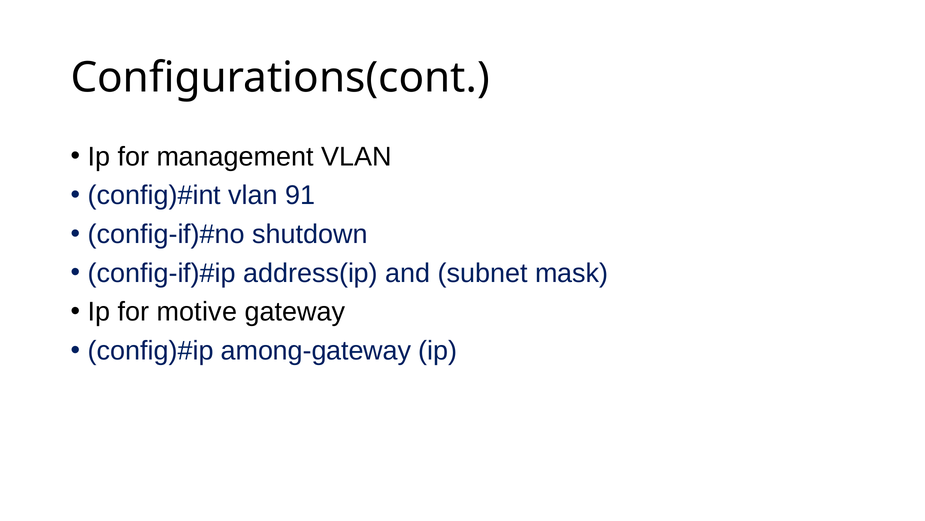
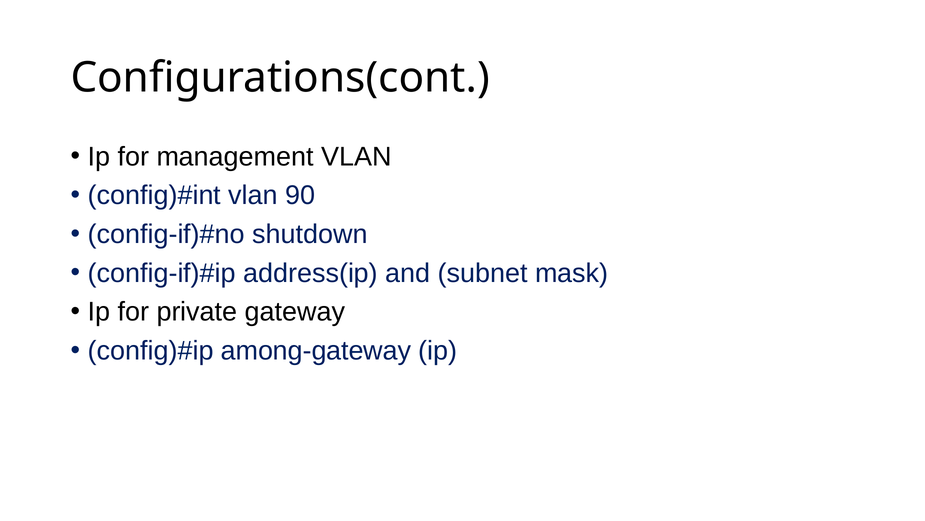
91: 91 -> 90
motive: motive -> private
